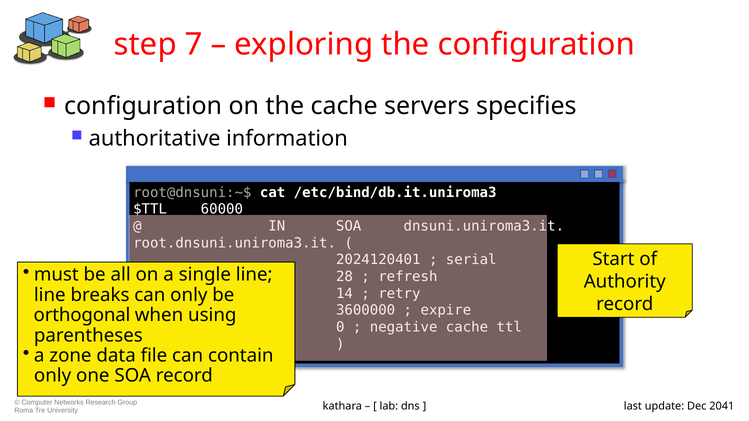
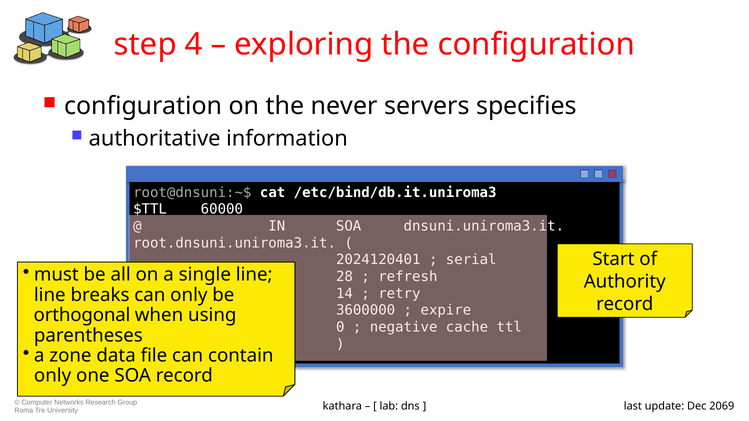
7: 7 -> 4
the cache: cache -> never
2041: 2041 -> 2069
